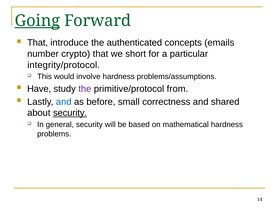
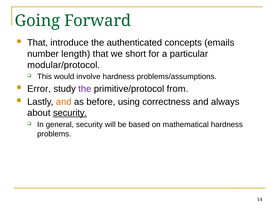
Going underline: present -> none
crypto: crypto -> length
integrity/protocol: integrity/protocol -> modular/protocol
Have: Have -> Error
and at (64, 102) colour: blue -> orange
small: small -> using
shared: shared -> always
